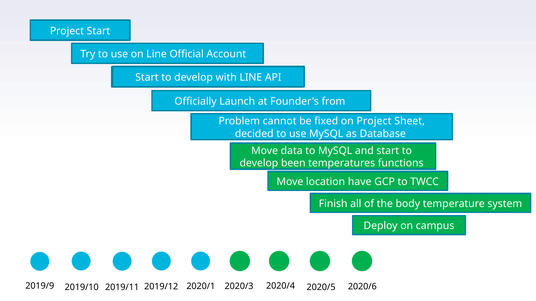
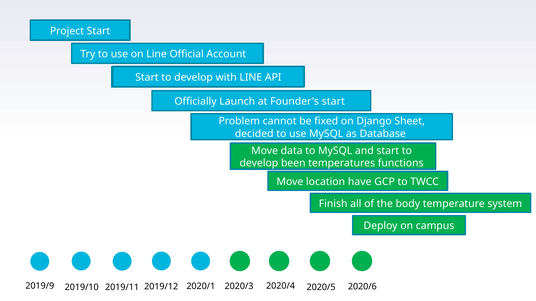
Founder's from: from -> start
on Project: Project -> Django
